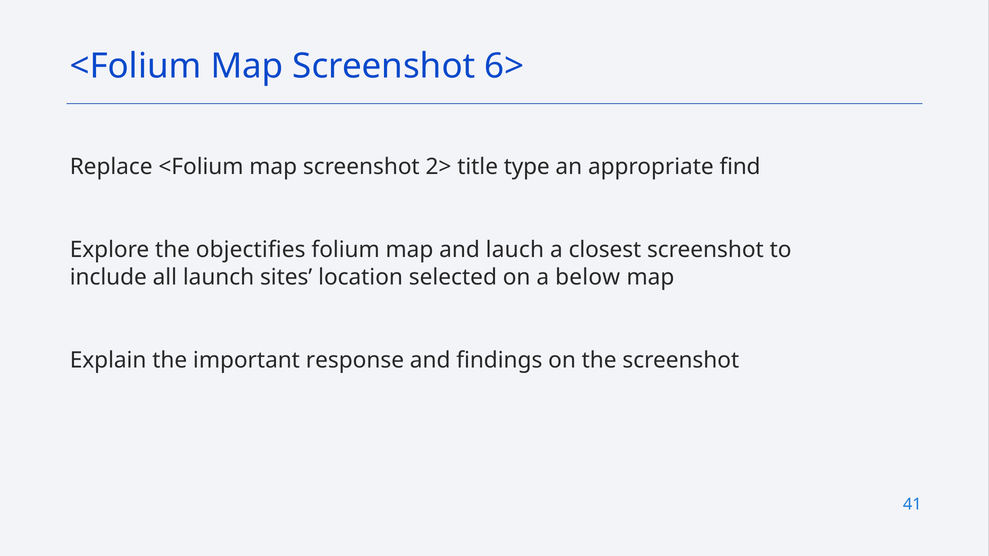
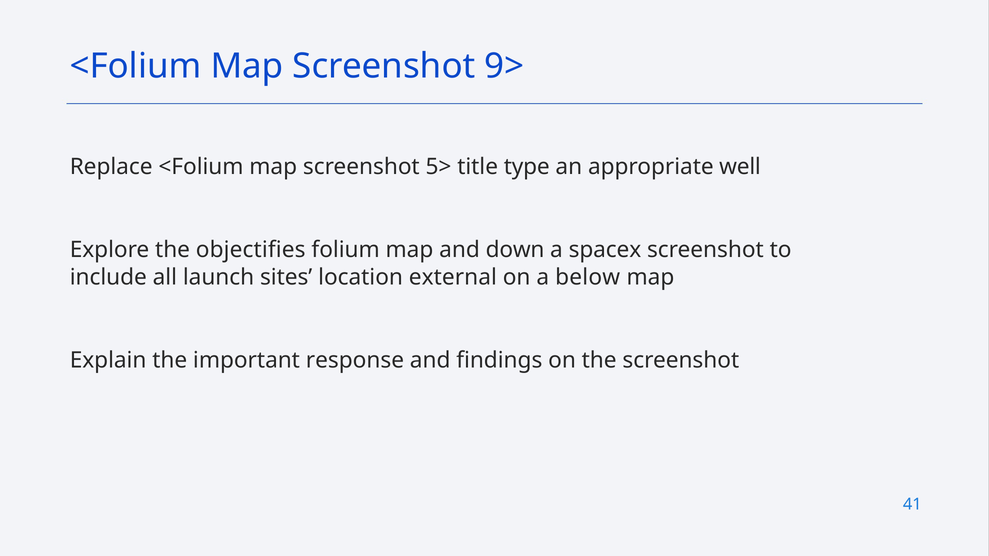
6>: 6> -> 9>
2>: 2> -> 5>
find: find -> well
lauch: lauch -> down
closest: closest -> spacex
selected: selected -> external
